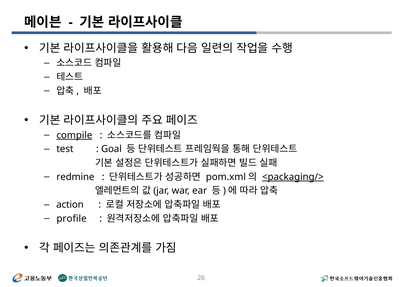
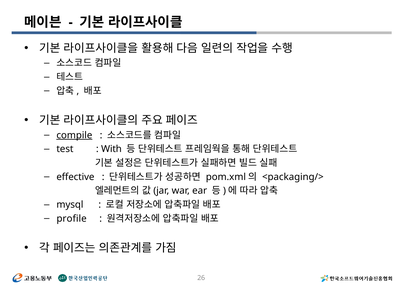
Goal: Goal -> With
redmine: redmine -> effective
<packaging/> underline: present -> none
action: action -> mysql
